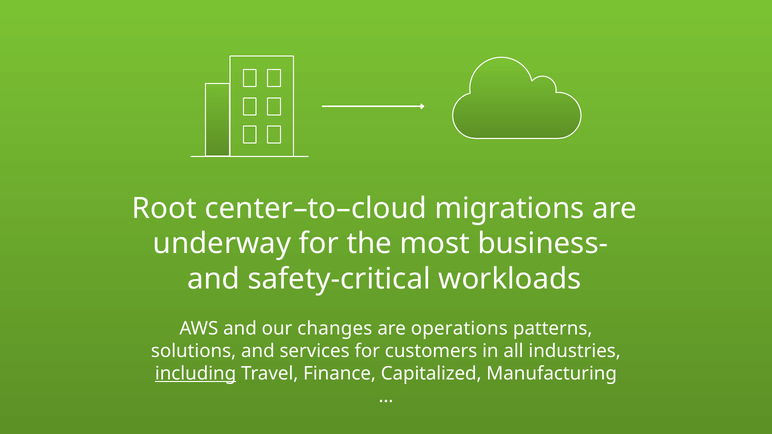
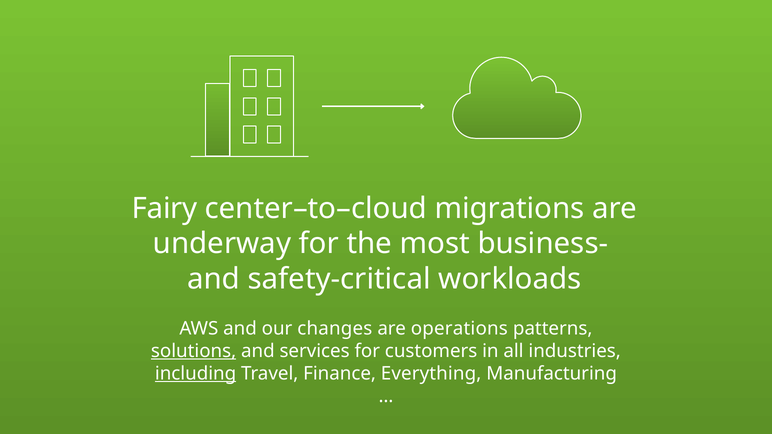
Root: Root -> Fairy
solutions underline: none -> present
Capitalized: Capitalized -> Everything
